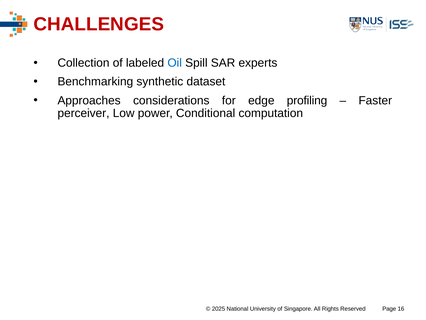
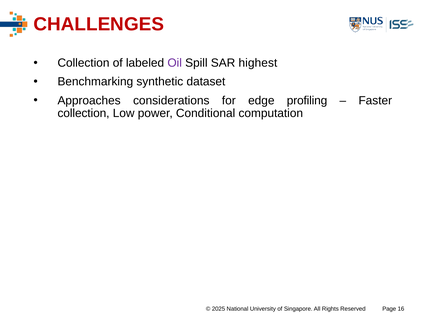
Oil colour: blue -> purple
experts: experts -> highest
perceiver at (83, 113): perceiver -> collection
